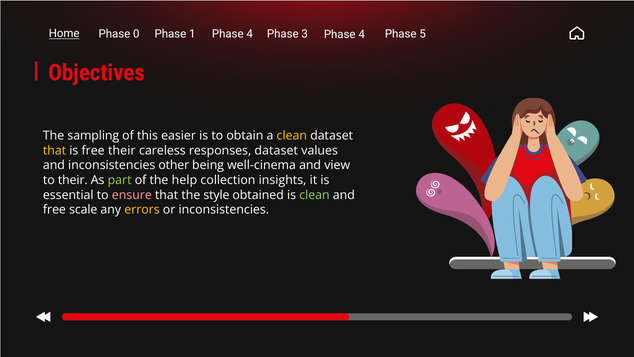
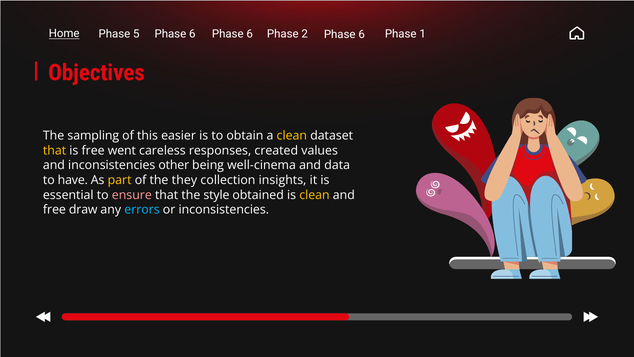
0: 0 -> 5
1 at (192, 34): 1 -> 6
4 at (250, 34): 4 -> 6
4 at (362, 34): 4 -> 6
3: 3 -> 2
5: 5 -> 1
free their: their -> went
responses dataset: dataset -> created
view: view -> data
to their: their -> have
part colour: light green -> yellow
help: help -> they
clean at (314, 195) colour: light green -> yellow
scale: scale -> draw
errors colour: yellow -> light blue
